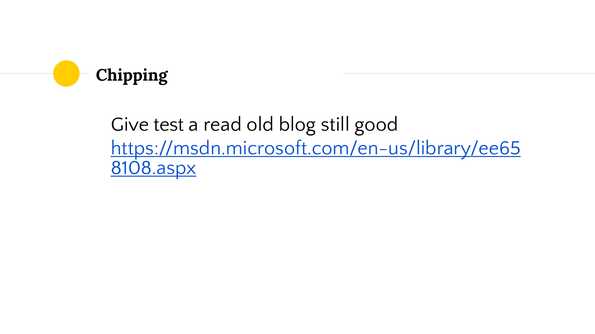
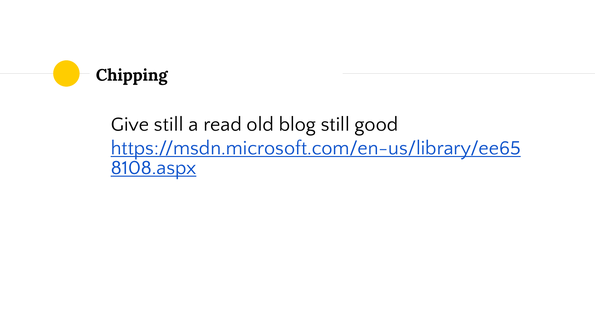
Give test: test -> still
